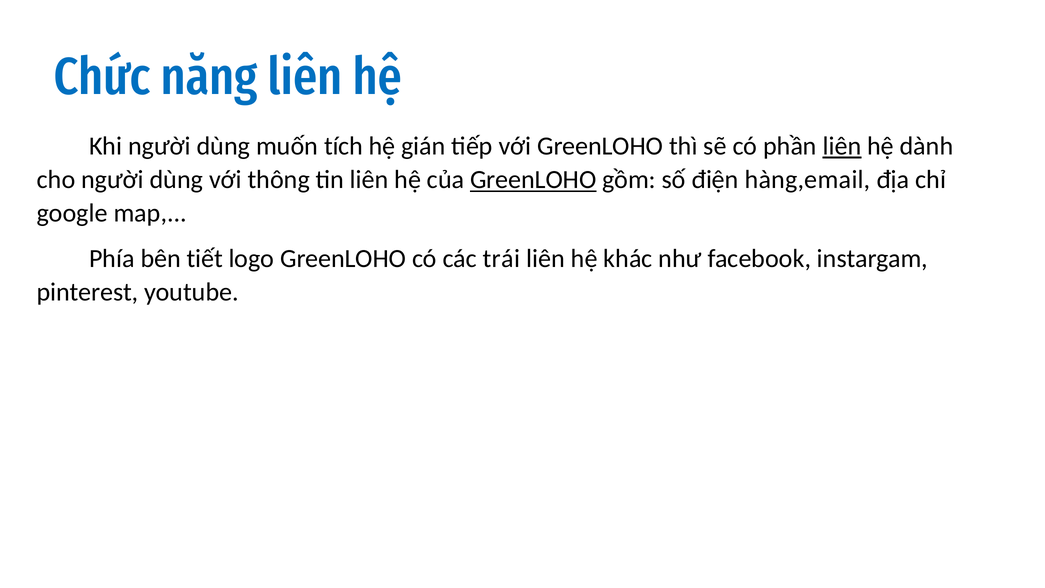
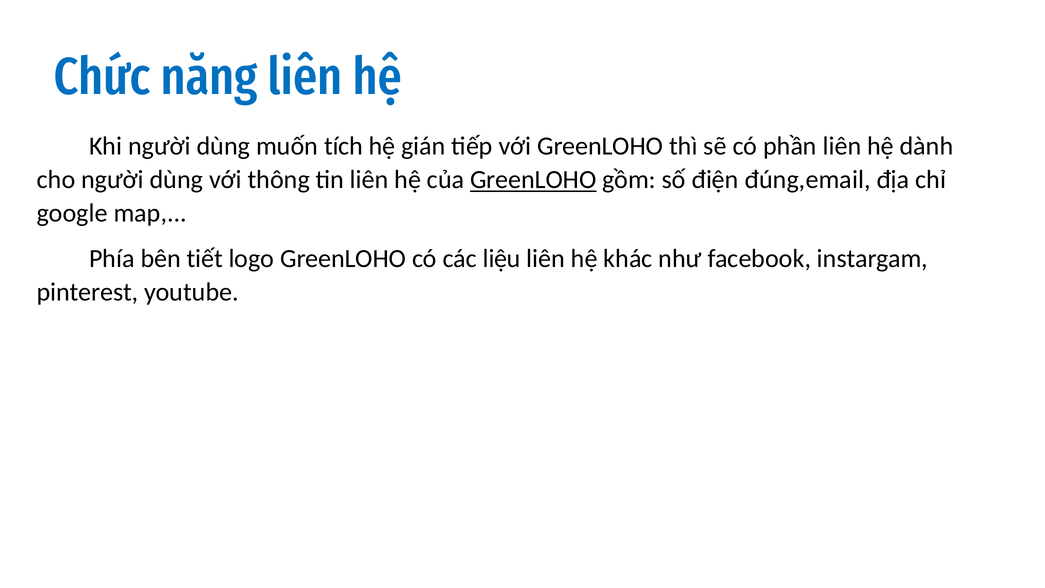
liên at (842, 146) underline: present -> none
hàng,email: hàng,email -> đúng,email
trái: trái -> liệu
